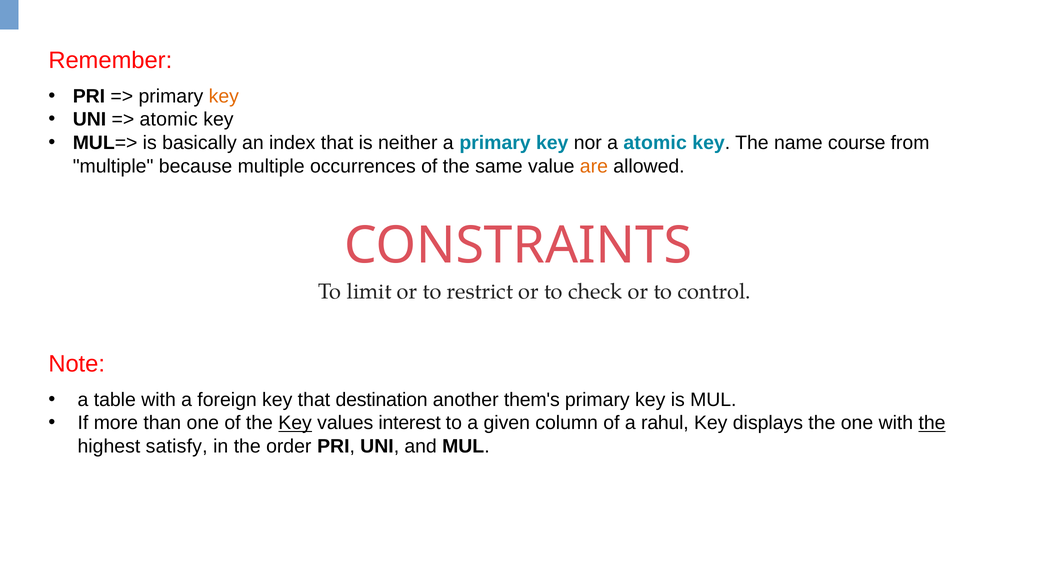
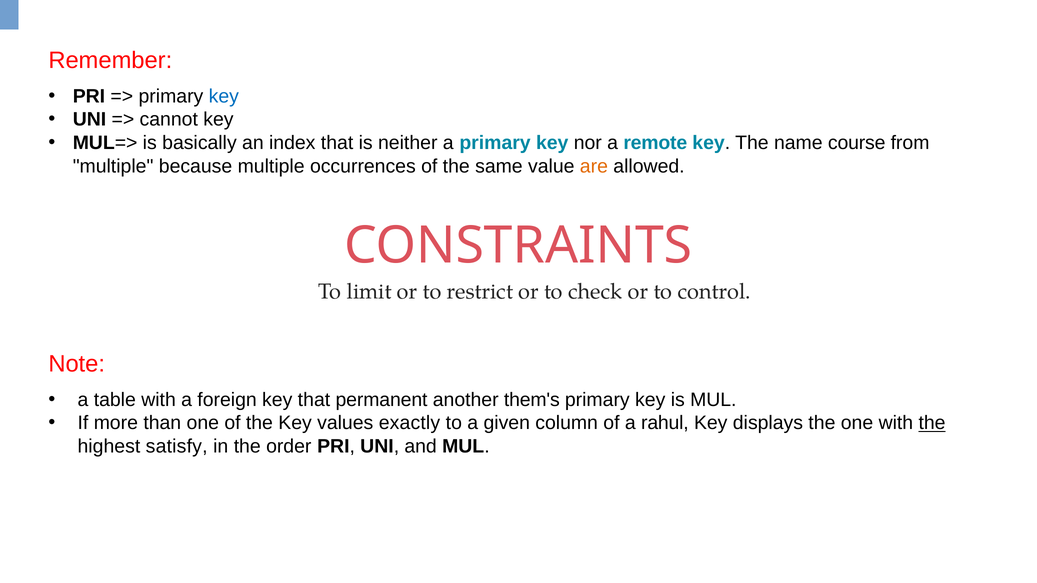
key at (224, 96) colour: orange -> blue
atomic at (169, 120): atomic -> cannot
a atomic: atomic -> remote
destination: destination -> permanent
Key at (295, 423) underline: present -> none
interest: interest -> exactly
